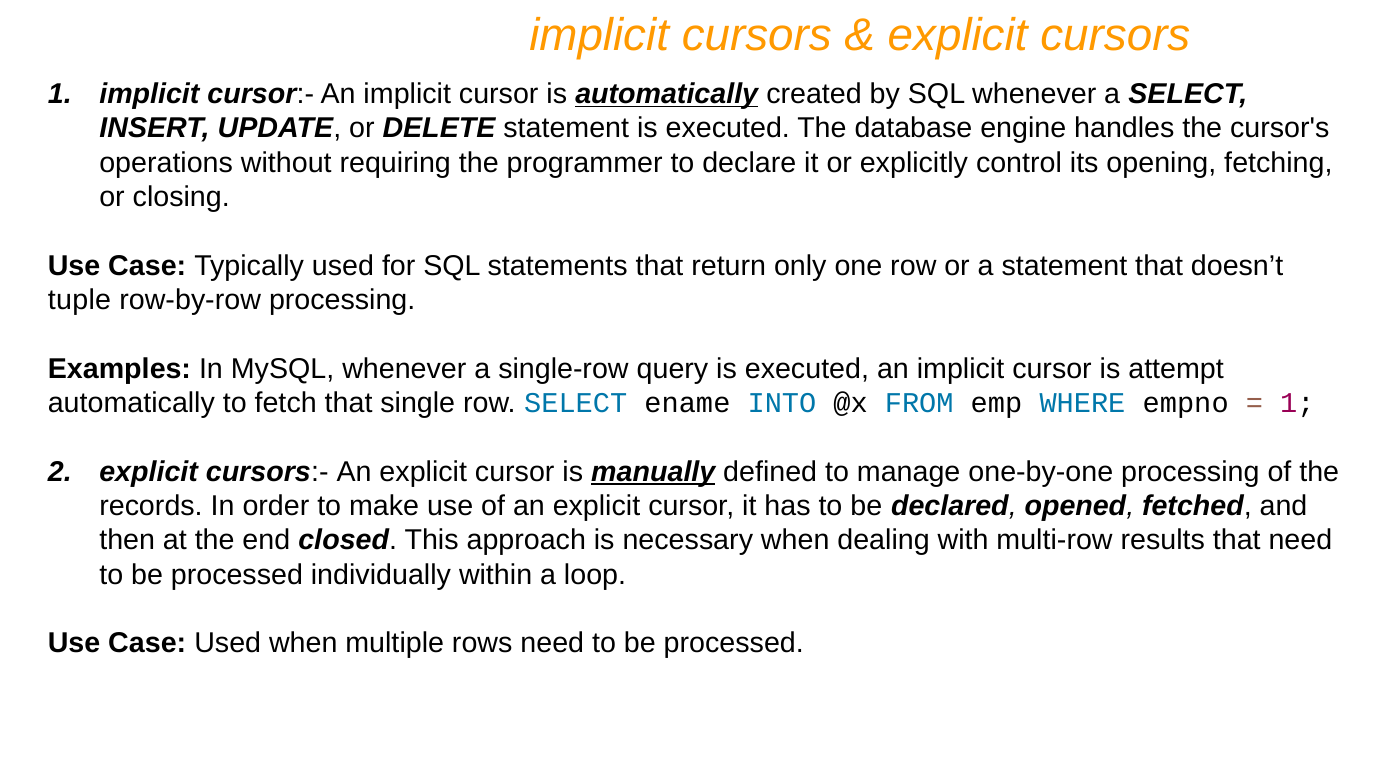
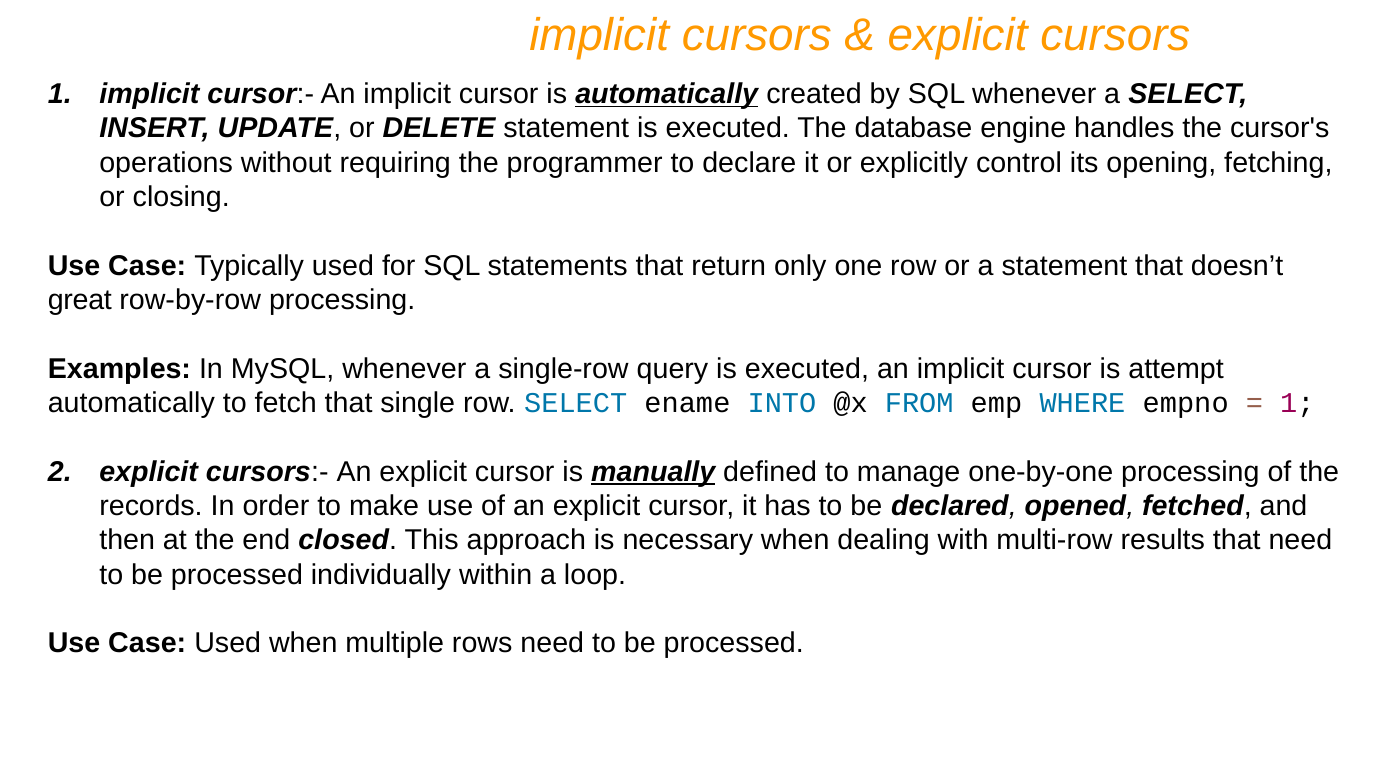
tuple: tuple -> great
